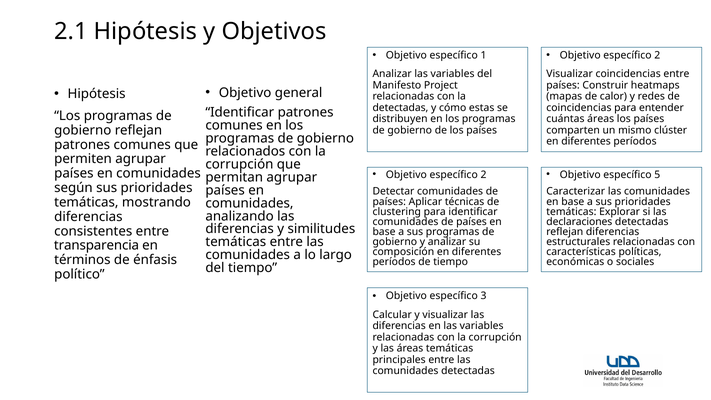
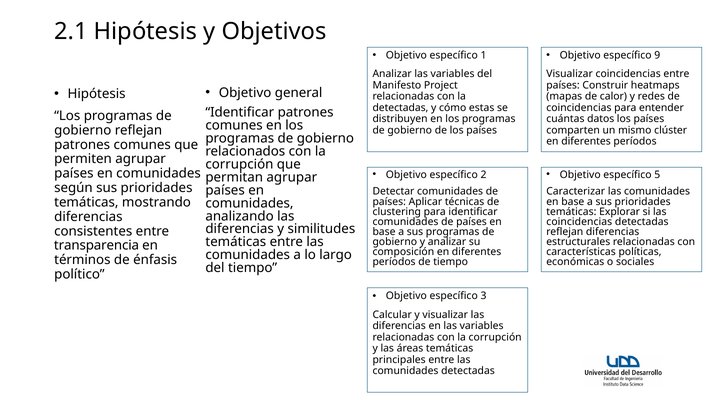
2 at (657, 55): 2 -> 9
cuántas áreas: áreas -> datos
declaraciones at (579, 222): declaraciones -> coincidencias
